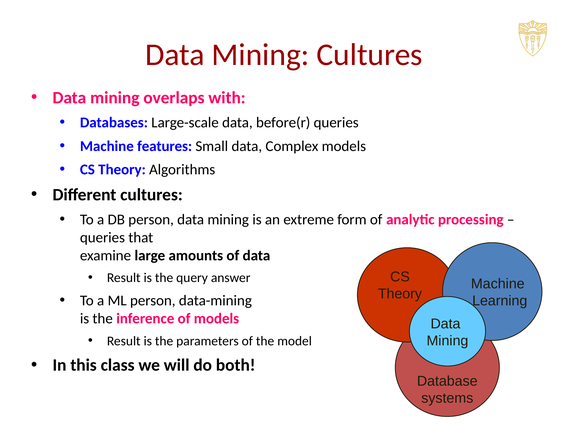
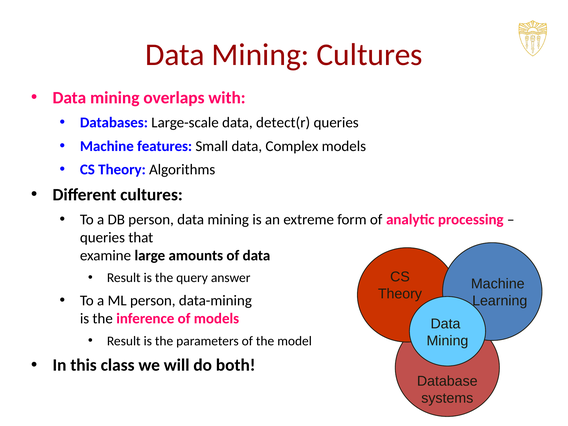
before(r: before(r -> detect(r
